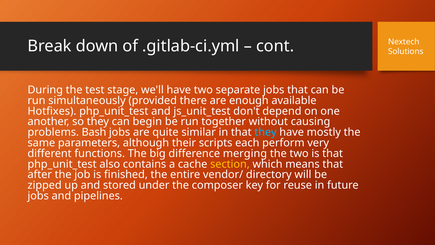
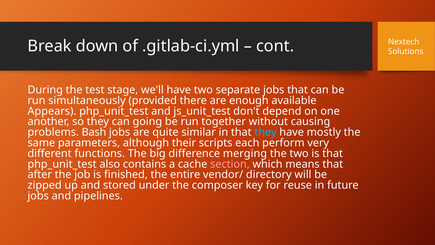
Hotfixes: Hotfixes -> Appears
begin: begin -> going
section colour: yellow -> pink
